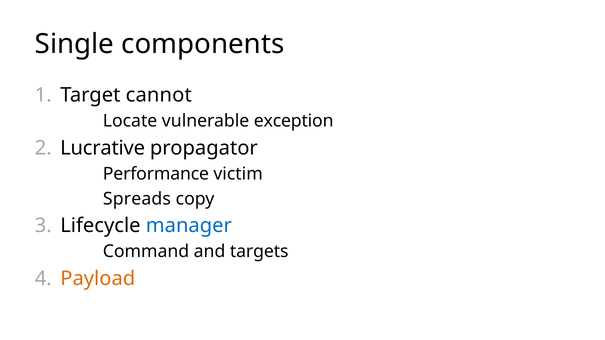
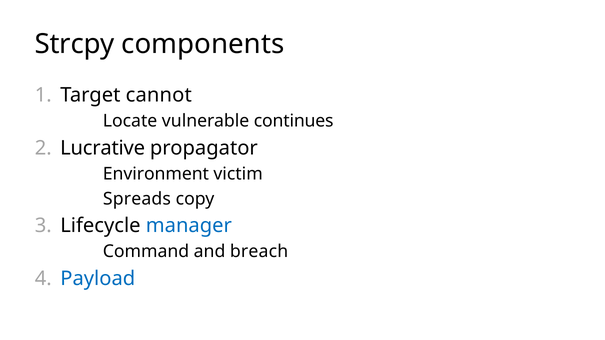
Single: Single -> Strcpy
exception: exception -> continues
Performance: Performance -> Environment
targets: targets -> breach
Payload colour: orange -> blue
